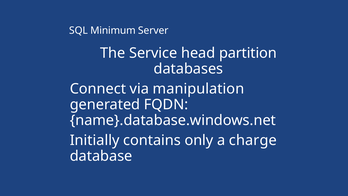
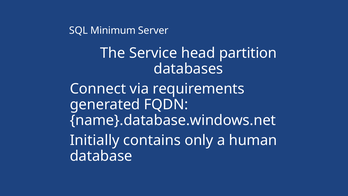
manipulation: manipulation -> requirements
charge: charge -> human
